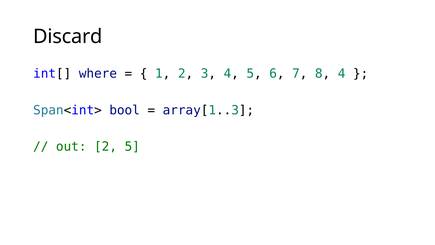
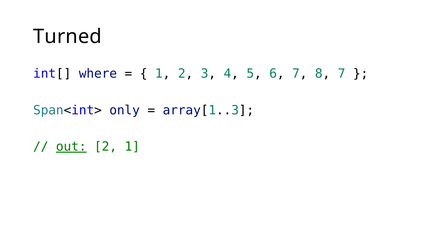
Discard: Discard -> Turned
8 4: 4 -> 7
bool: bool -> only
out underline: none -> present
2 5: 5 -> 1
